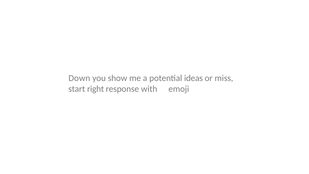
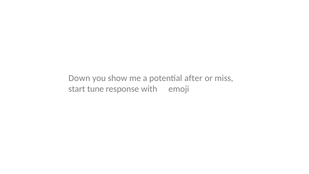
ideas: ideas -> after
right: right -> tune
